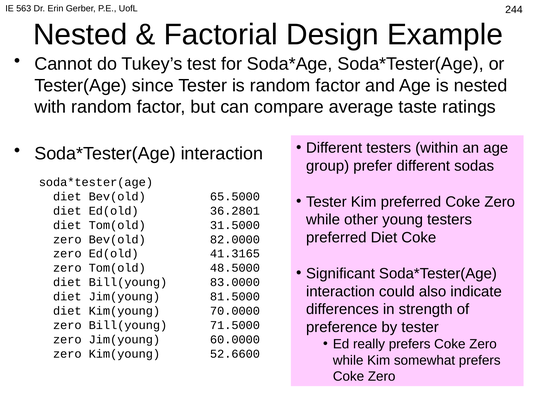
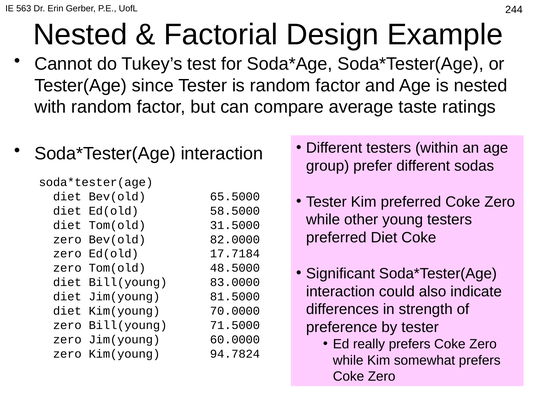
36.2801: 36.2801 -> 58.5000
41.3165: 41.3165 -> 17.7184
52.6600: 52.6600 -> 94.7824
